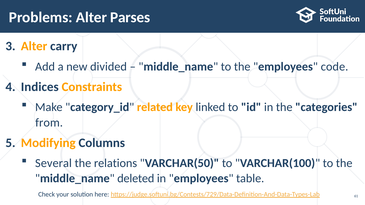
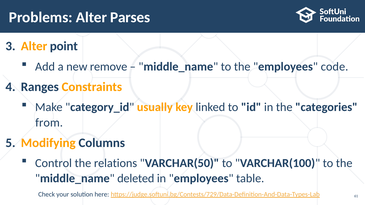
carry: carry -> point
divided: divided -> remove
Indices: Indices -> Ranges
related: related -> usually
Several: Several -> Control
